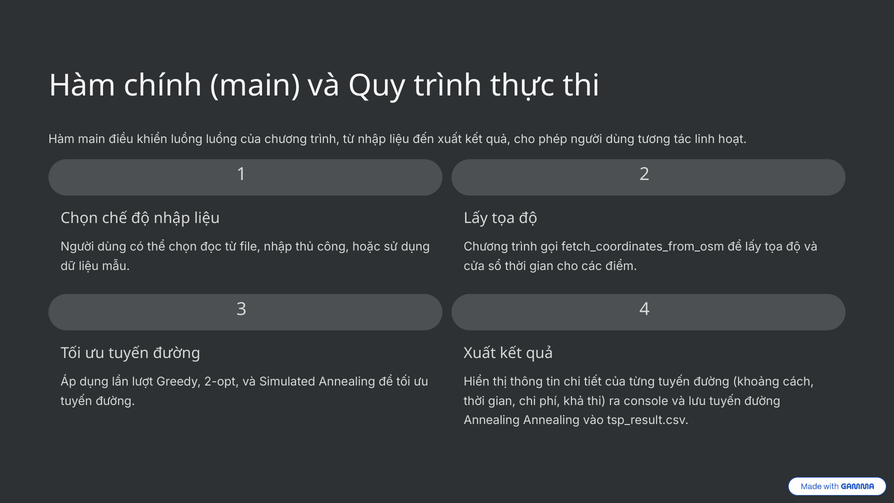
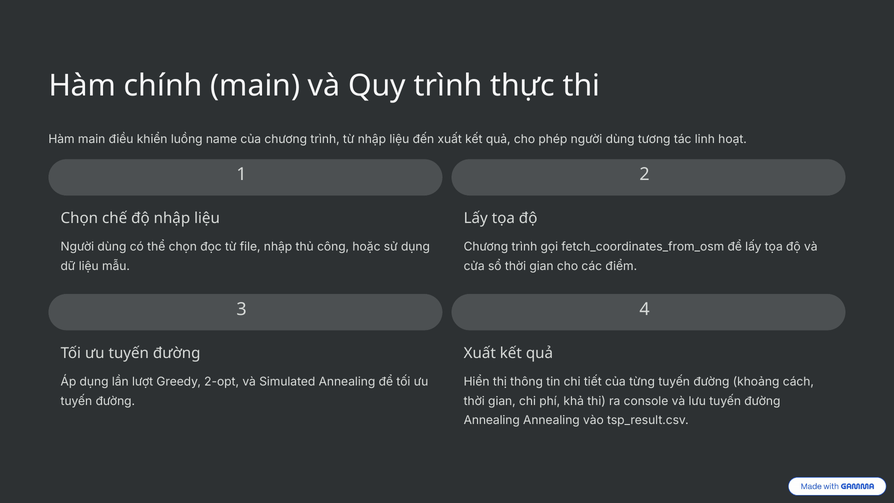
luồng luồng: luồng -> name
